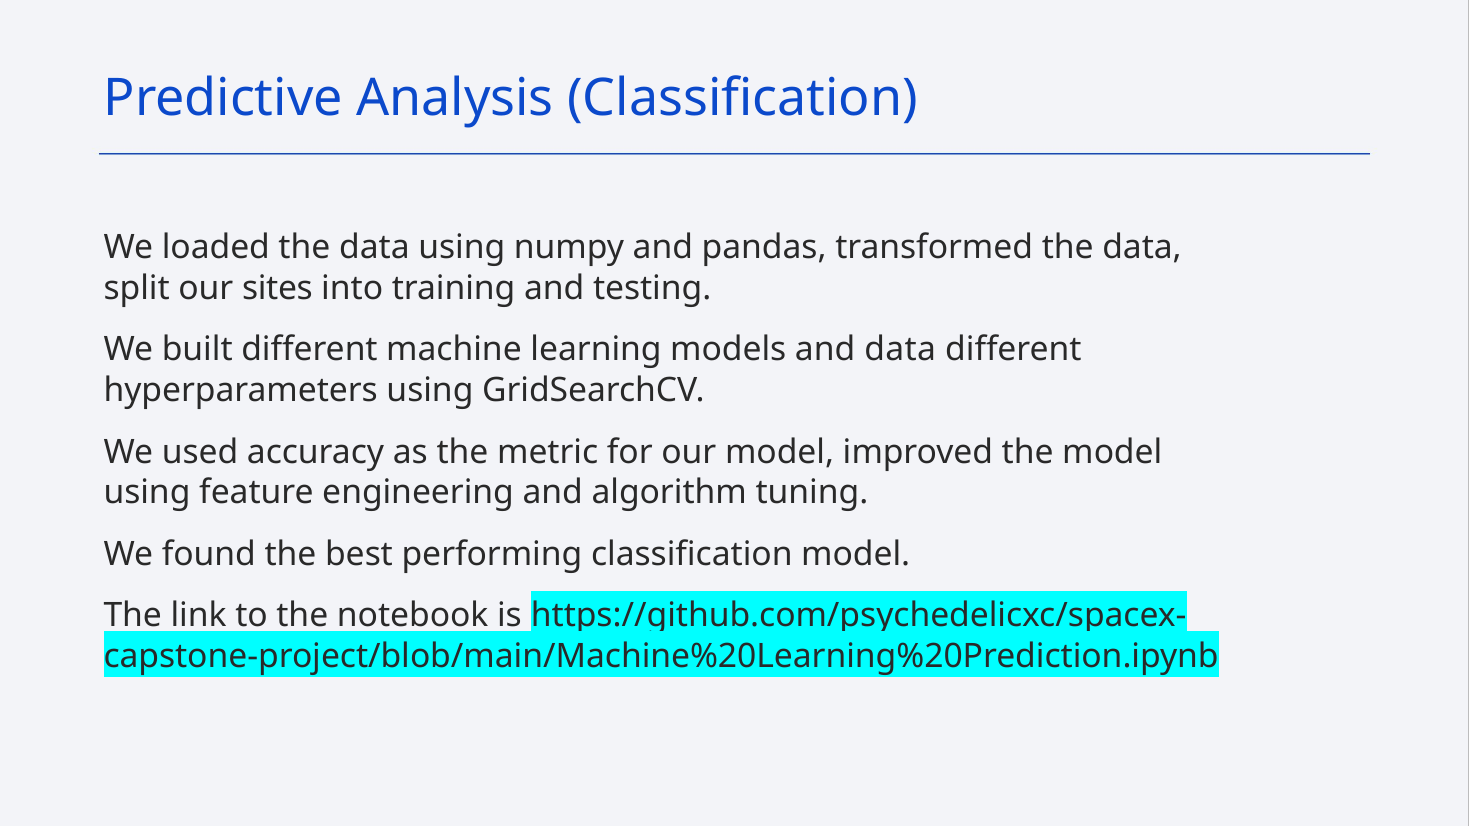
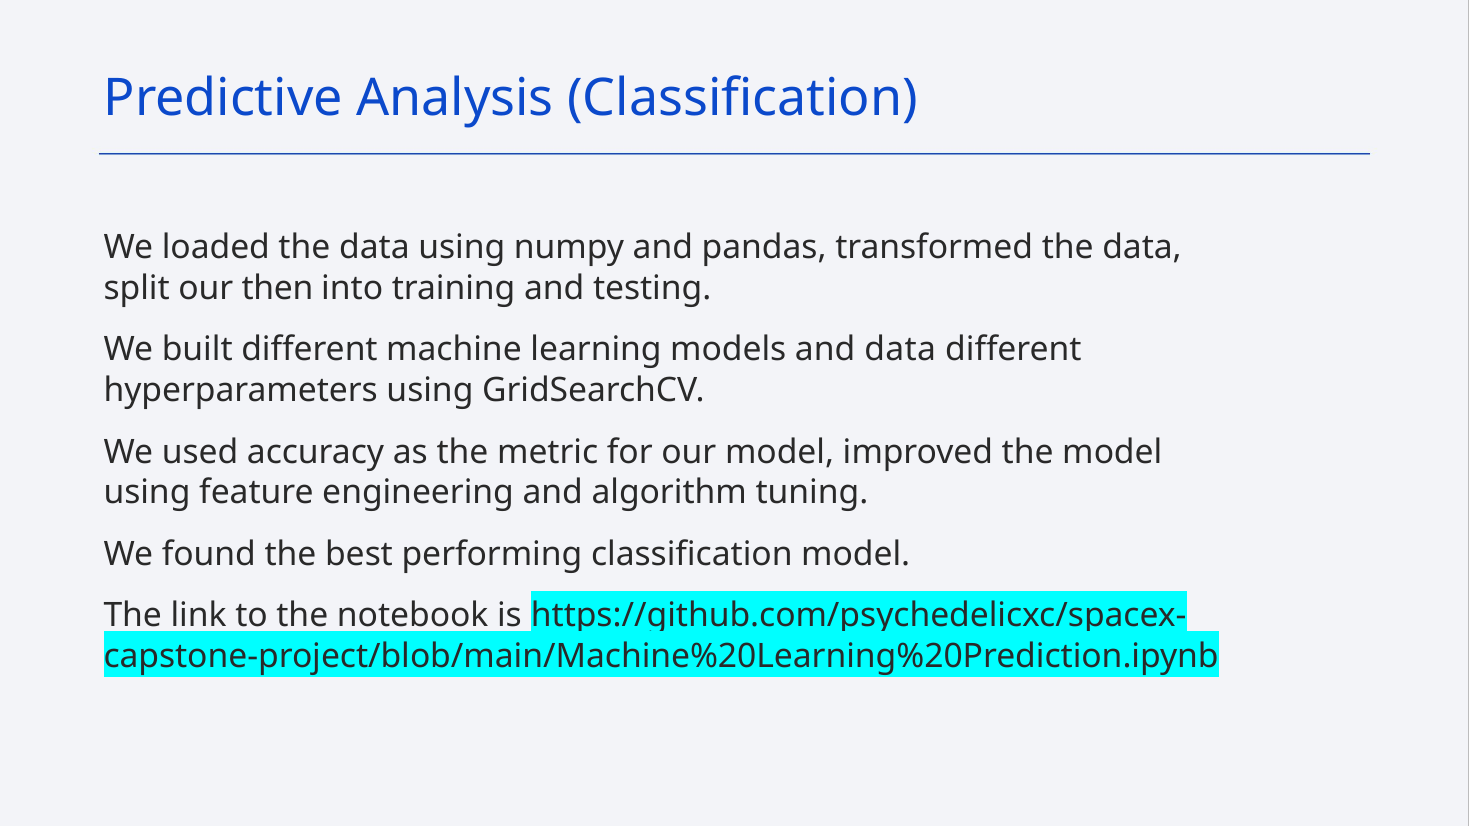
sites: sites -> then
